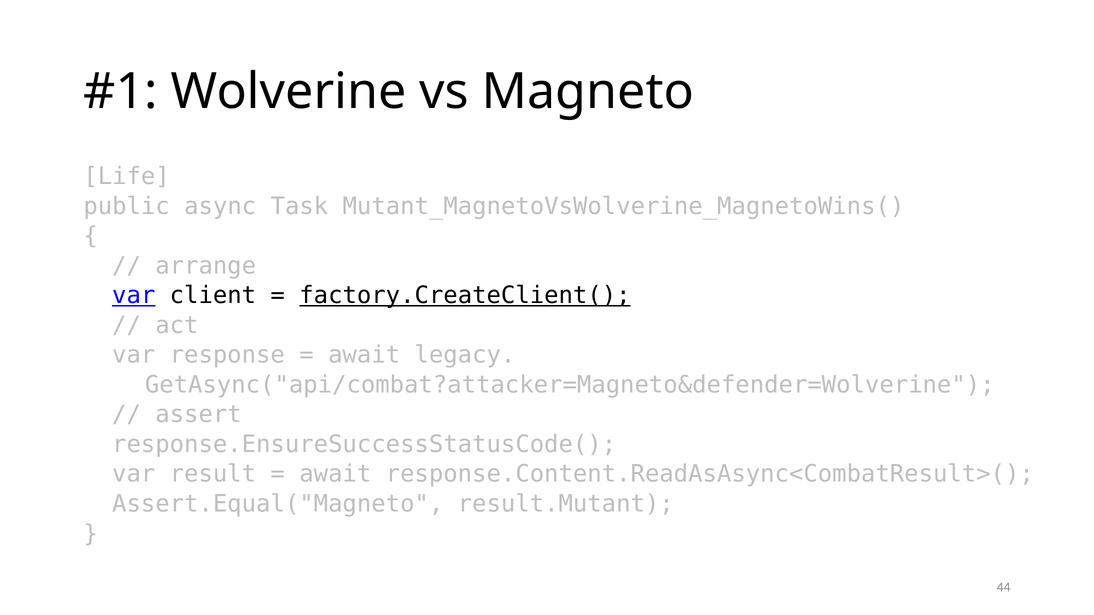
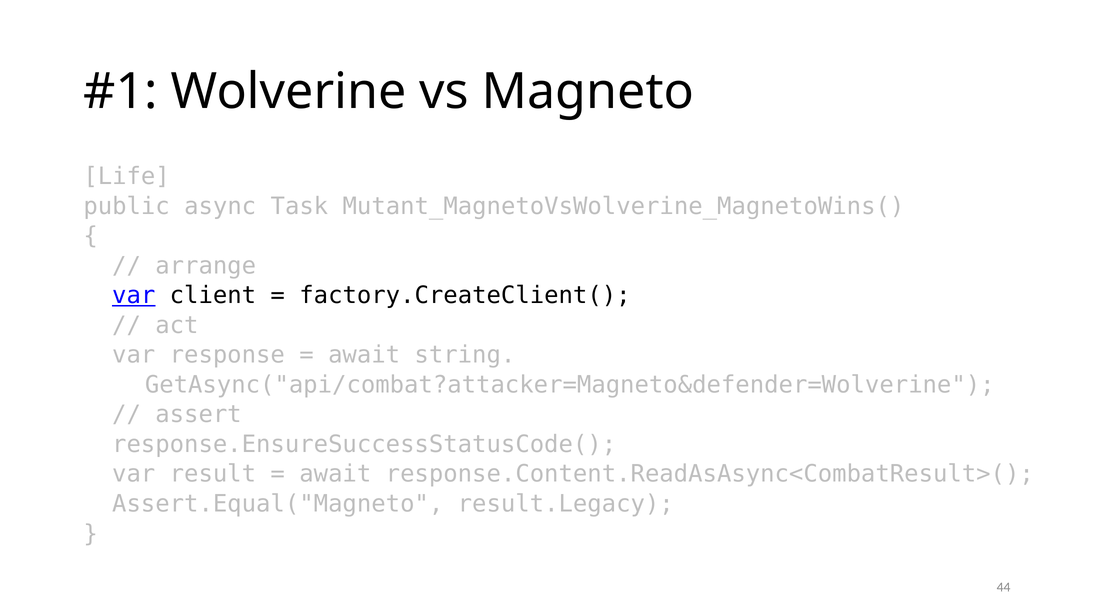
factory.CreateClient( underline: present -> none
legacy: legacy -> string
result.Mutant: result.Mutant -> result.Legacy
